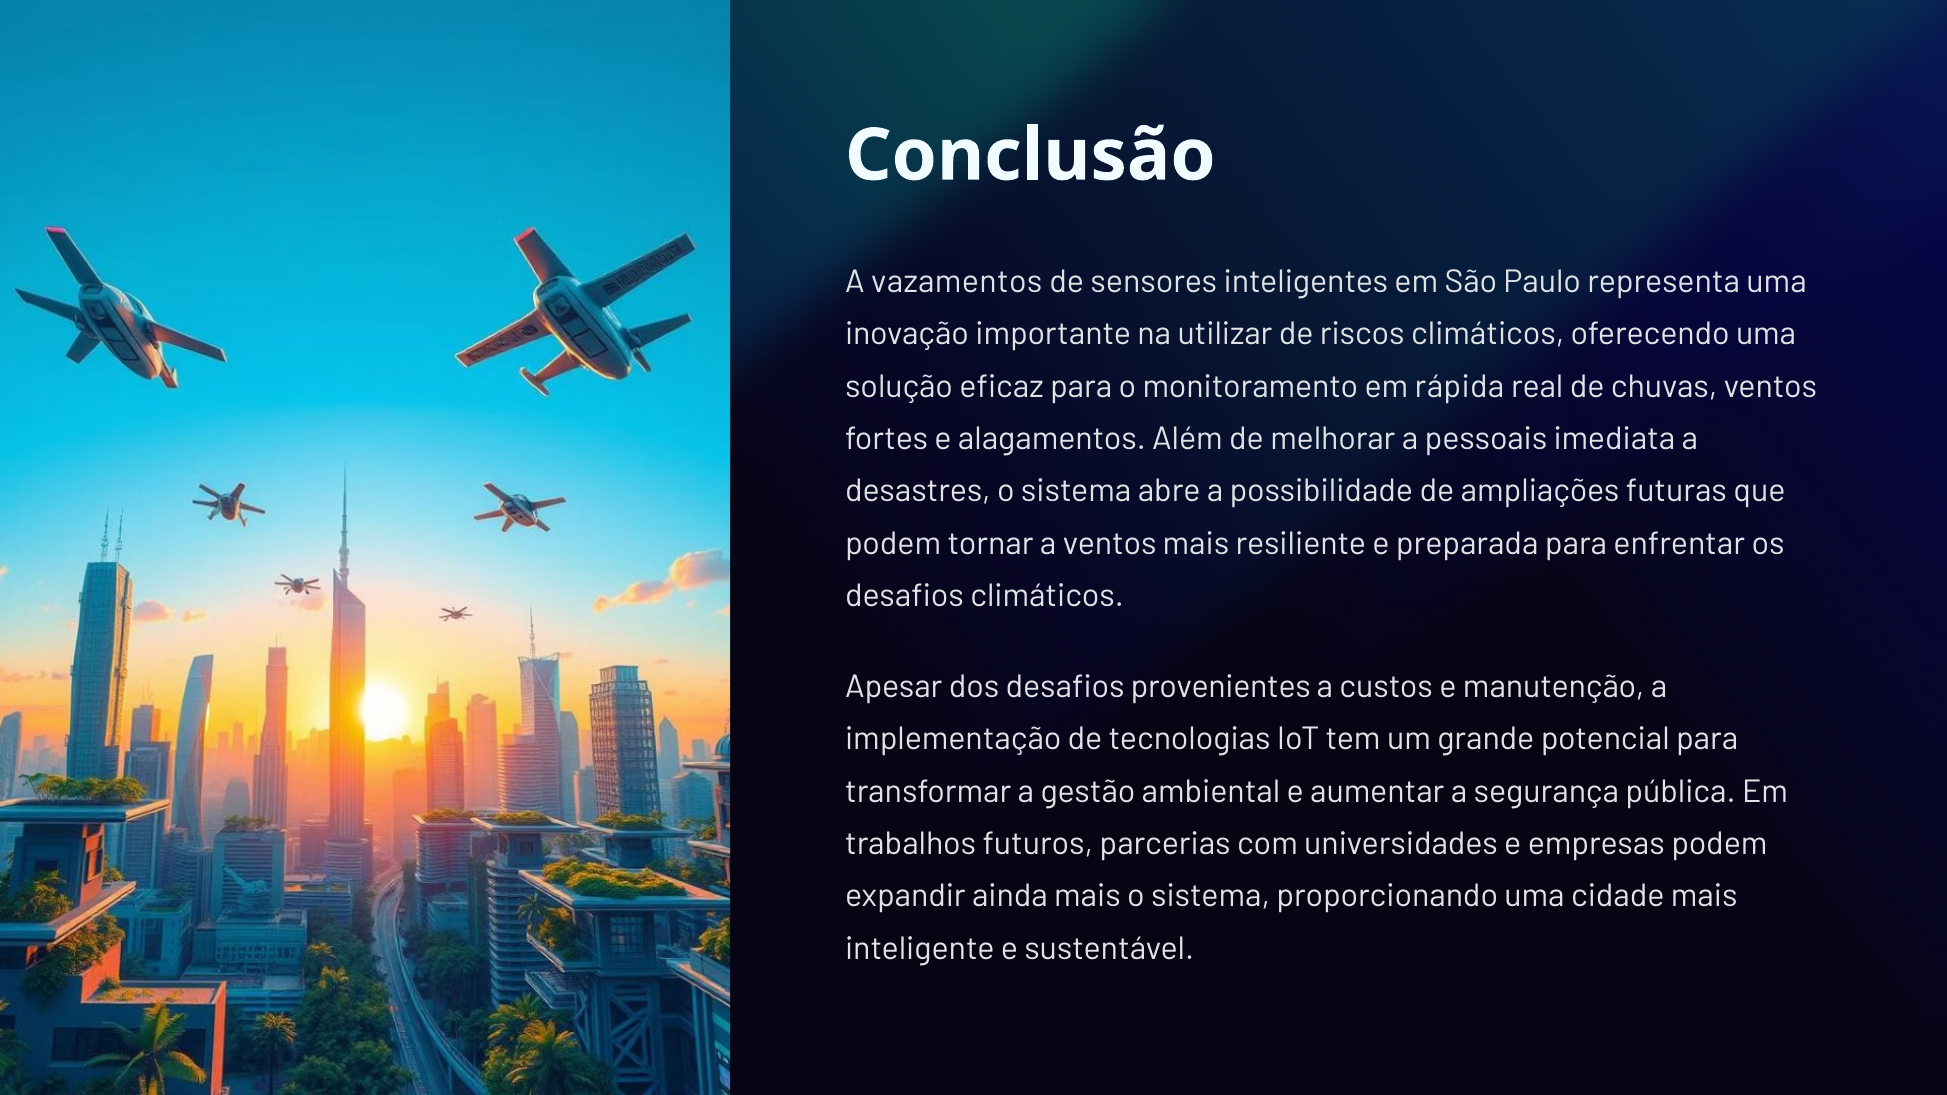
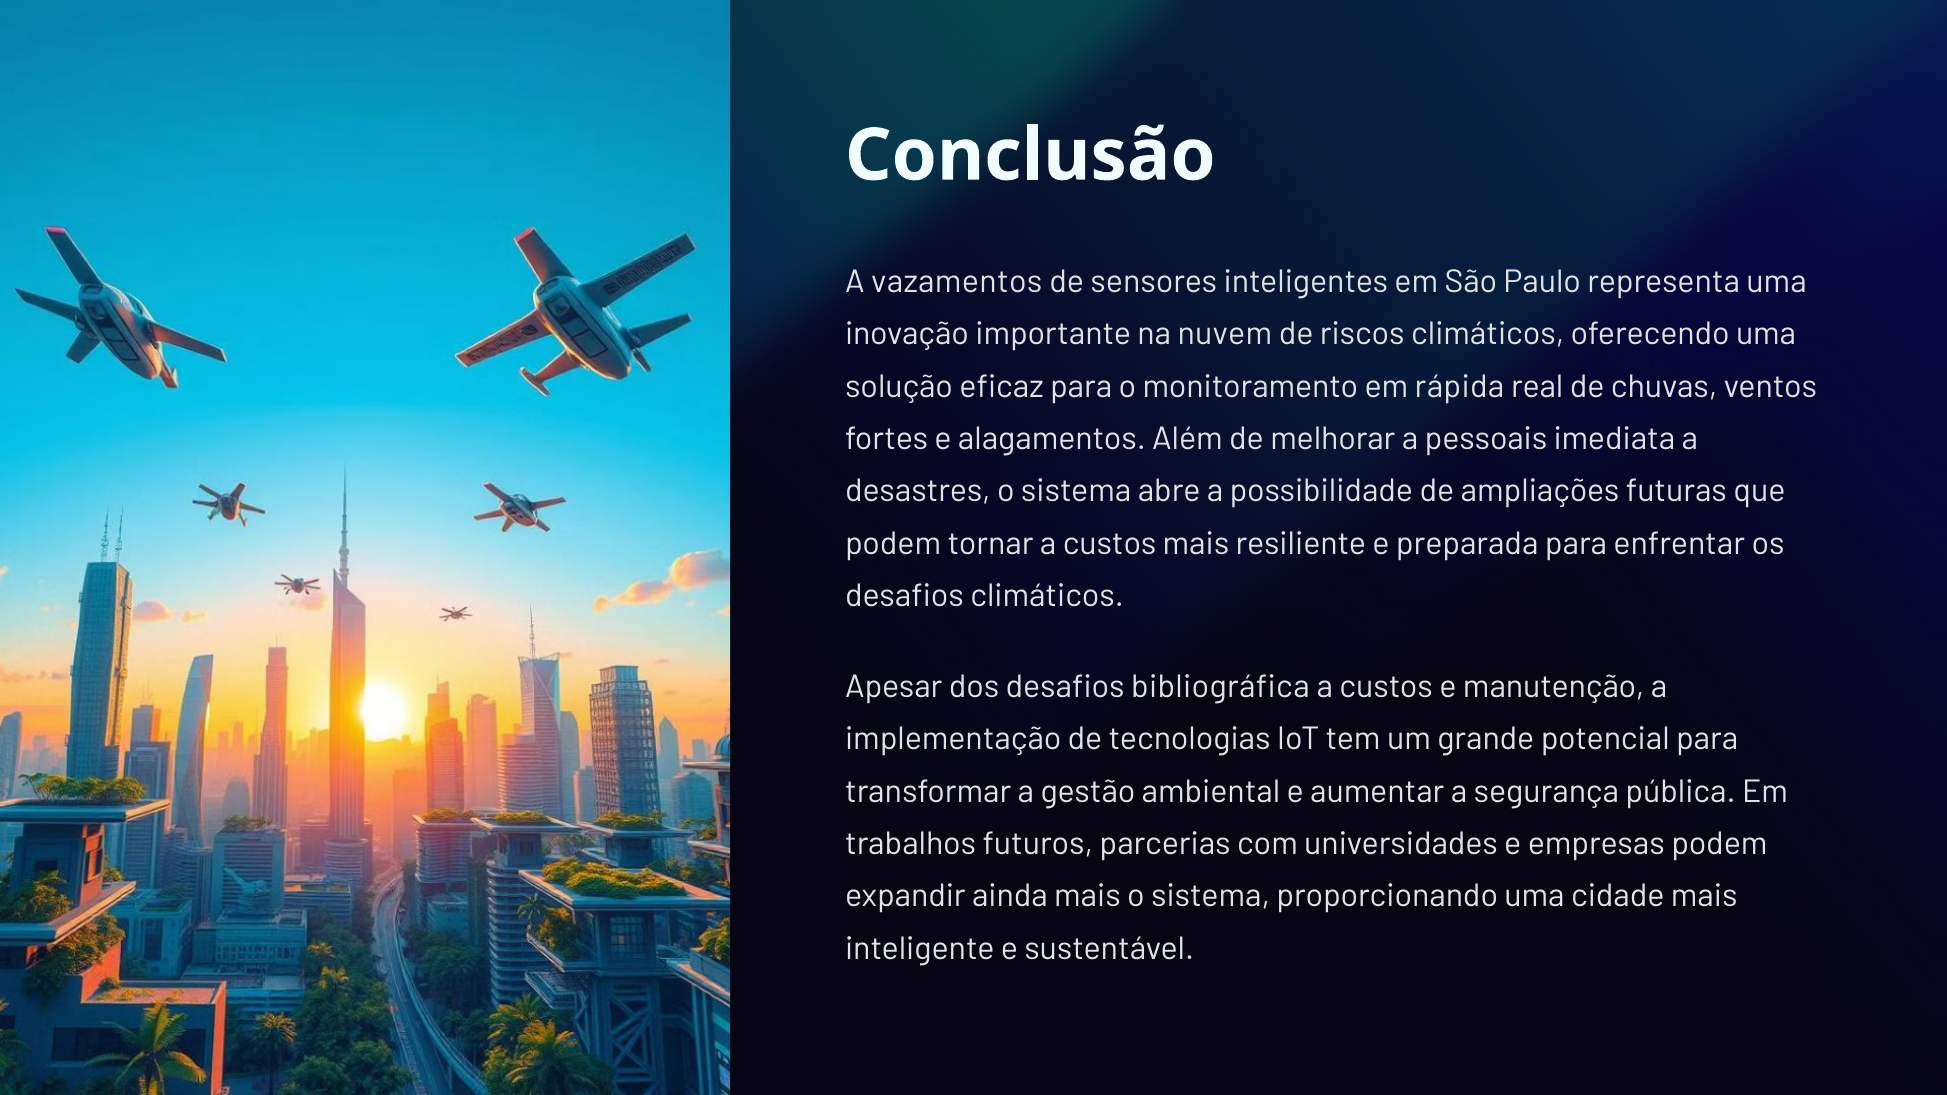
utilizar: utilizar -> nuvem
tornar a ventos: ventos -> custos
provenientes: provenientes -> bibliográfica
